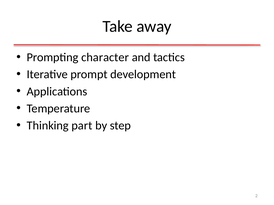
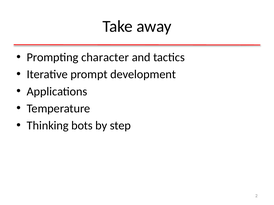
part: part -> bots
